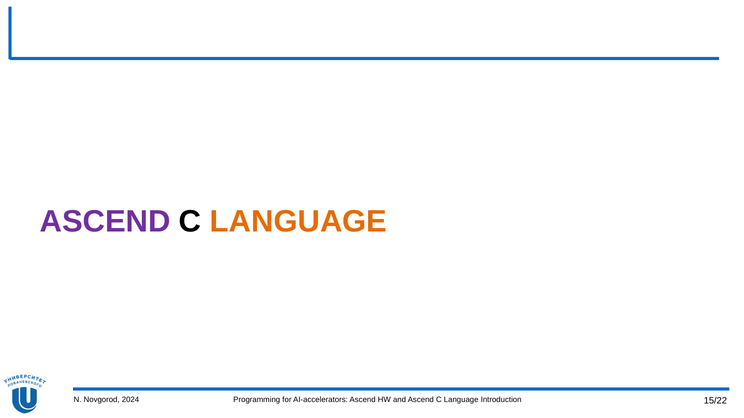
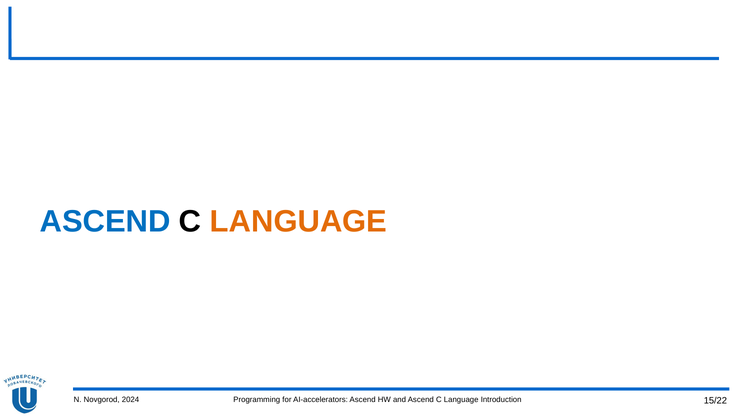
ASCEND at (105, 222) colour: purple -> blue
